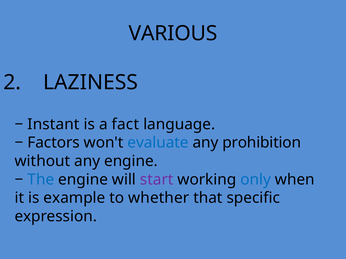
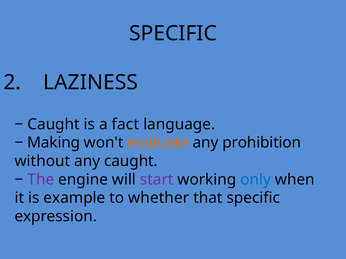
VARIOUS at (173, 33): VARIOUS -> SPECIFIC
Instant at (54, 124): Instant -> Caught
Factors: Factors -> Making
evaluate colour: blue -> orange
any engine: engine -> caught
The colour: blue -> purple
